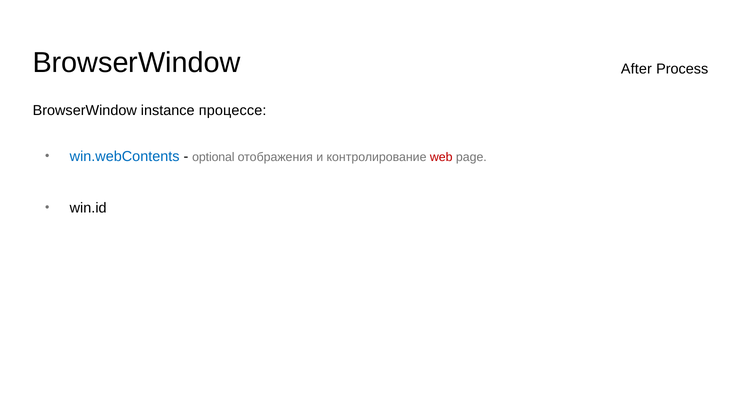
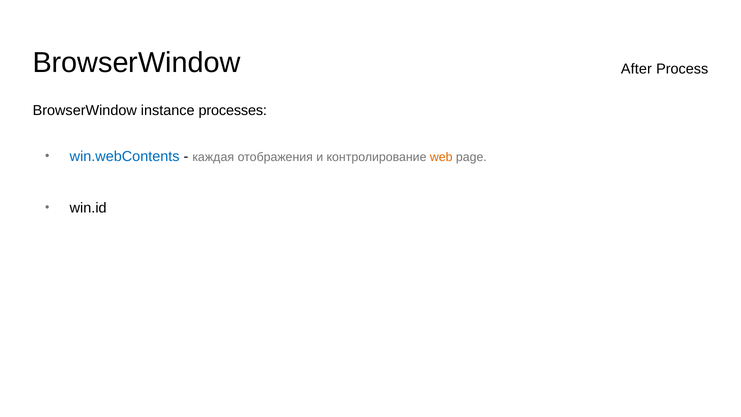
процессе: процессе -> processes
optional: optional -> каждая
web colour: red -> orange
